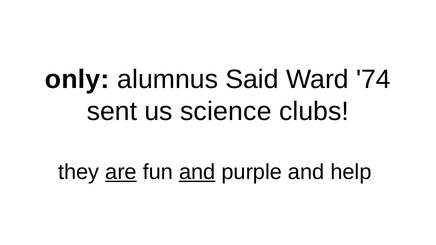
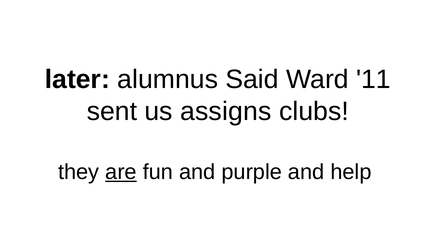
only: only -> later
74: 74 -> 11
science: science -> assigns
and at (197, 172) underline: present -> none
